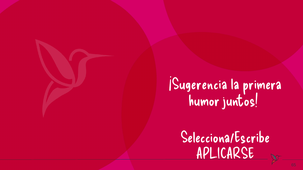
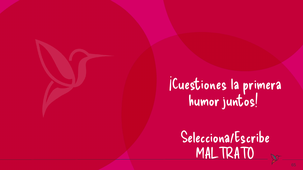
¡Sugerencia: ¡Sugerencia -> ¡Cuestiones
APLICARSE: APLICARSE -> MALTRATO
